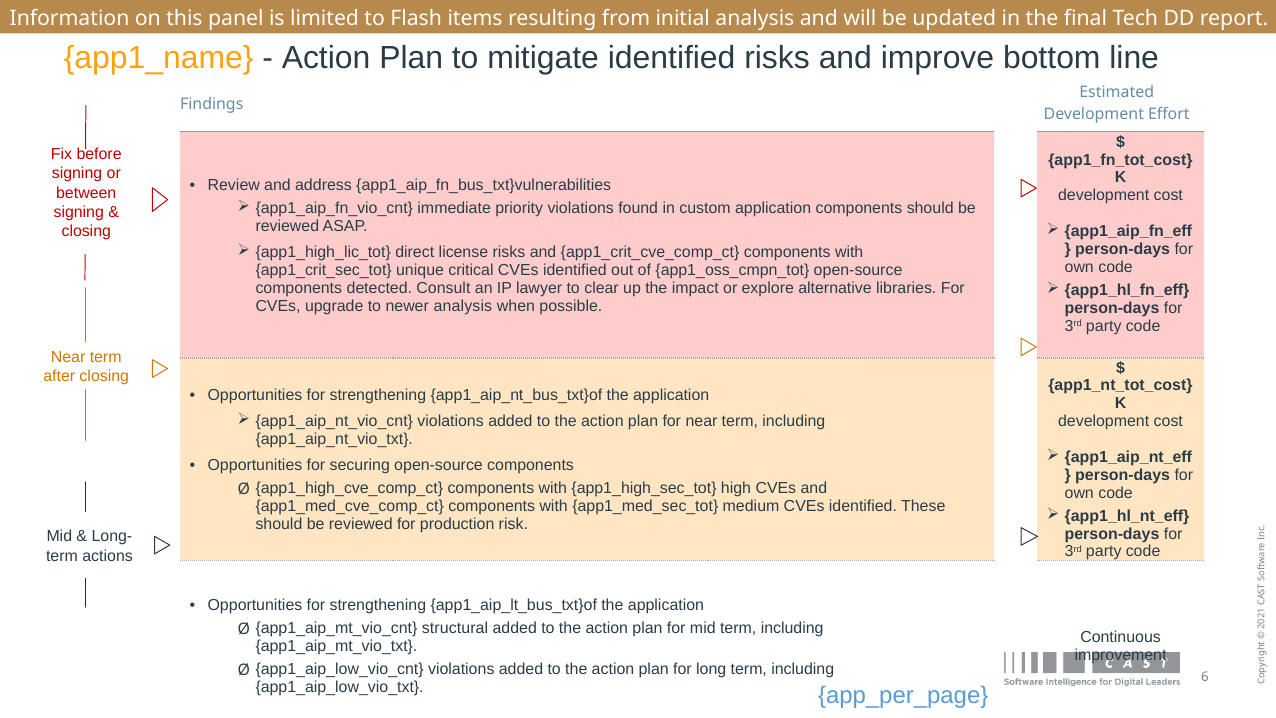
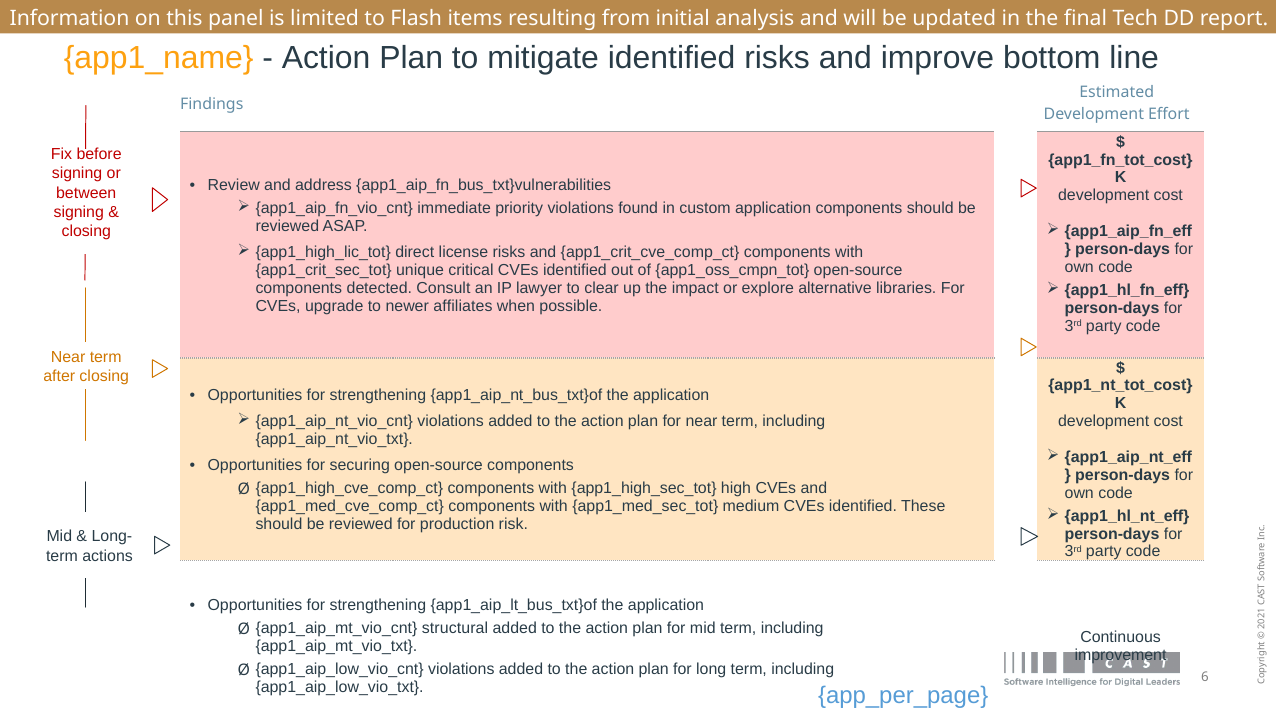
newer analysis: analysis -> affiliates
